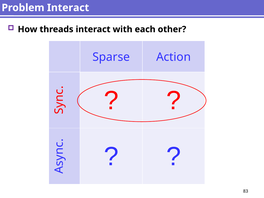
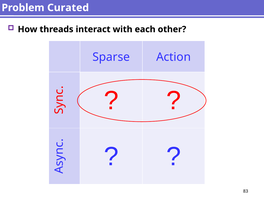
Problem Interact: Interact -> Curated
